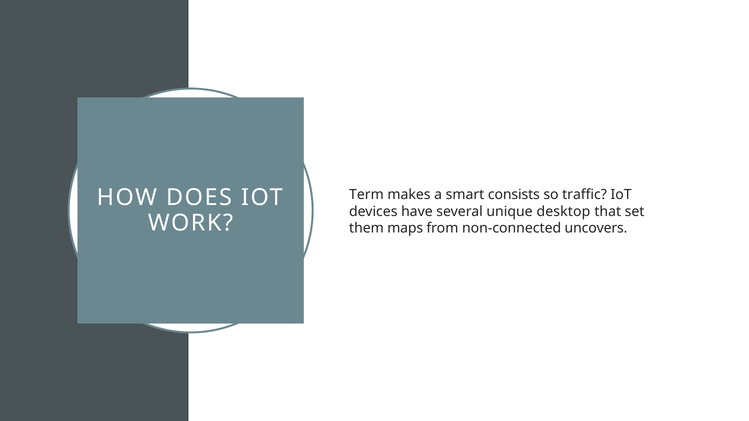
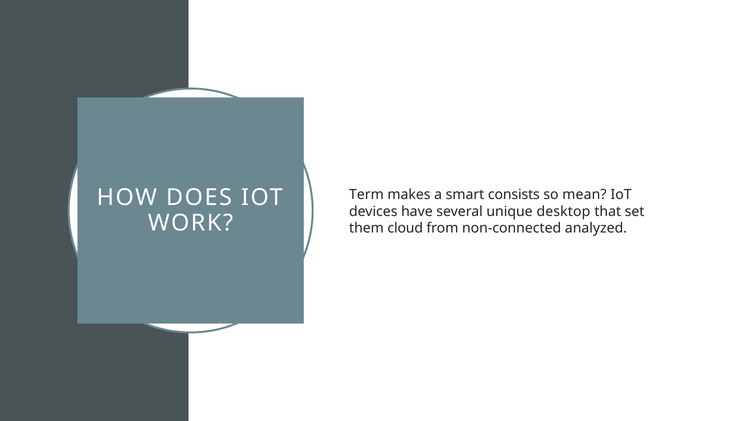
traffic: traffic -> mean
maps: maps -> cloud
uncovers: uncovers -> analyzed
